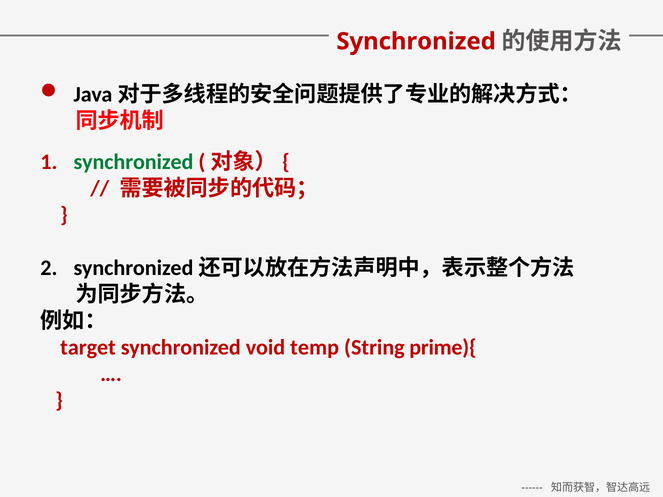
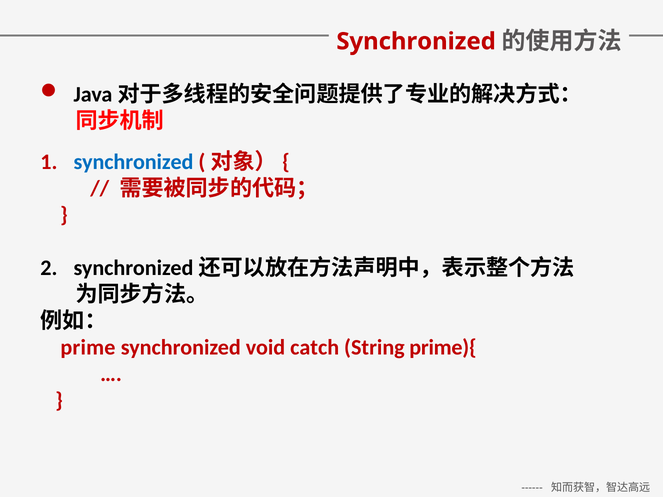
synchronized at (133, 162) colour: green -> blue
target: target -> prime
temp: temp -> catch
